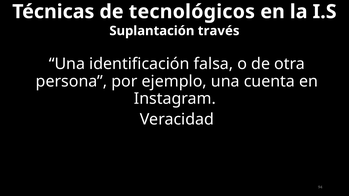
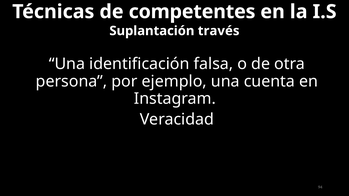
tecnológicos: tecnológicos -> competentes
